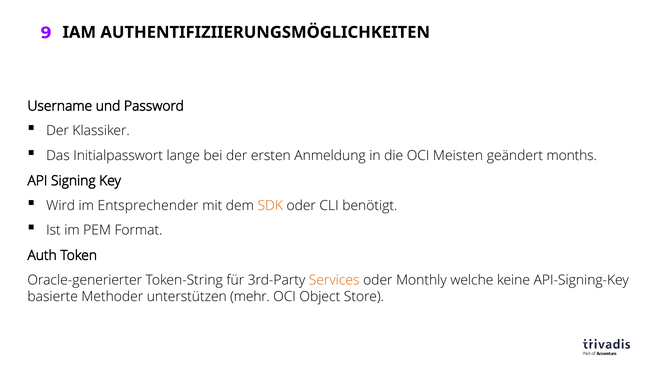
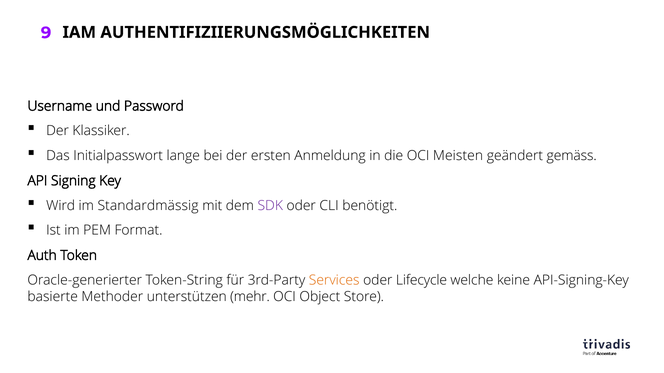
months: months -> gemäss
Entsprechender: Entsprechender -> Standardmässig
SDK colour: orange -> purple
Monthly: Monthly -> Lifecycle
